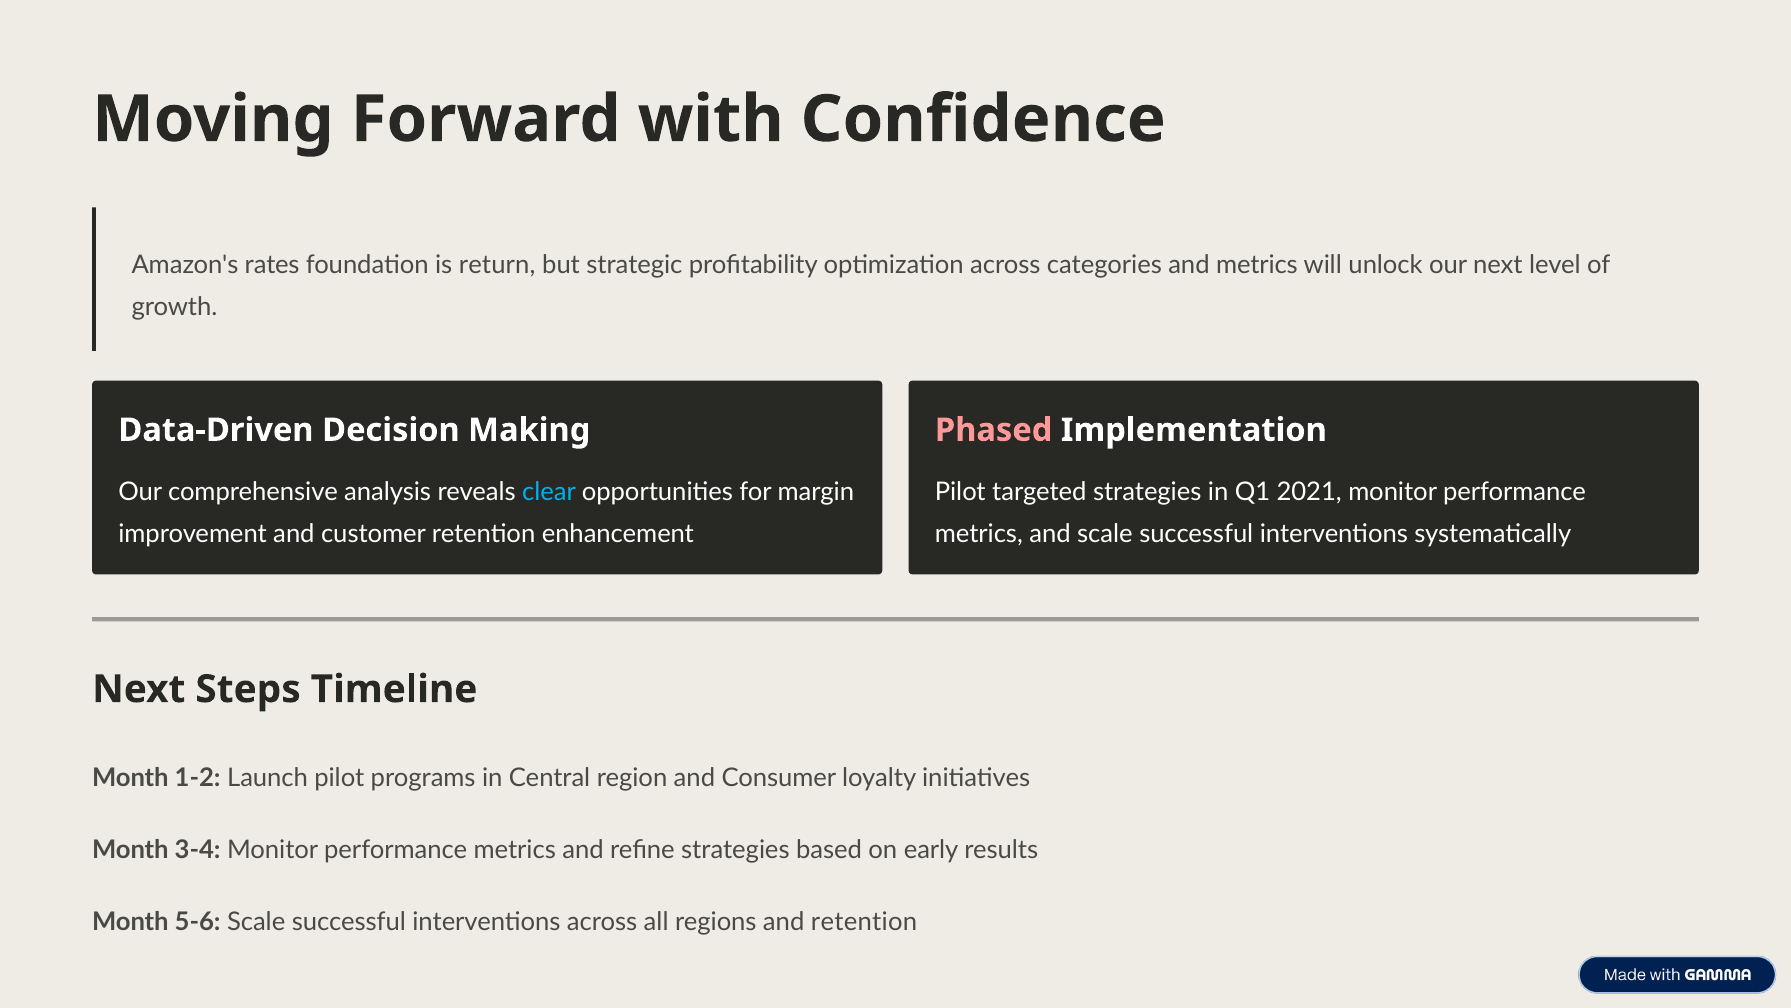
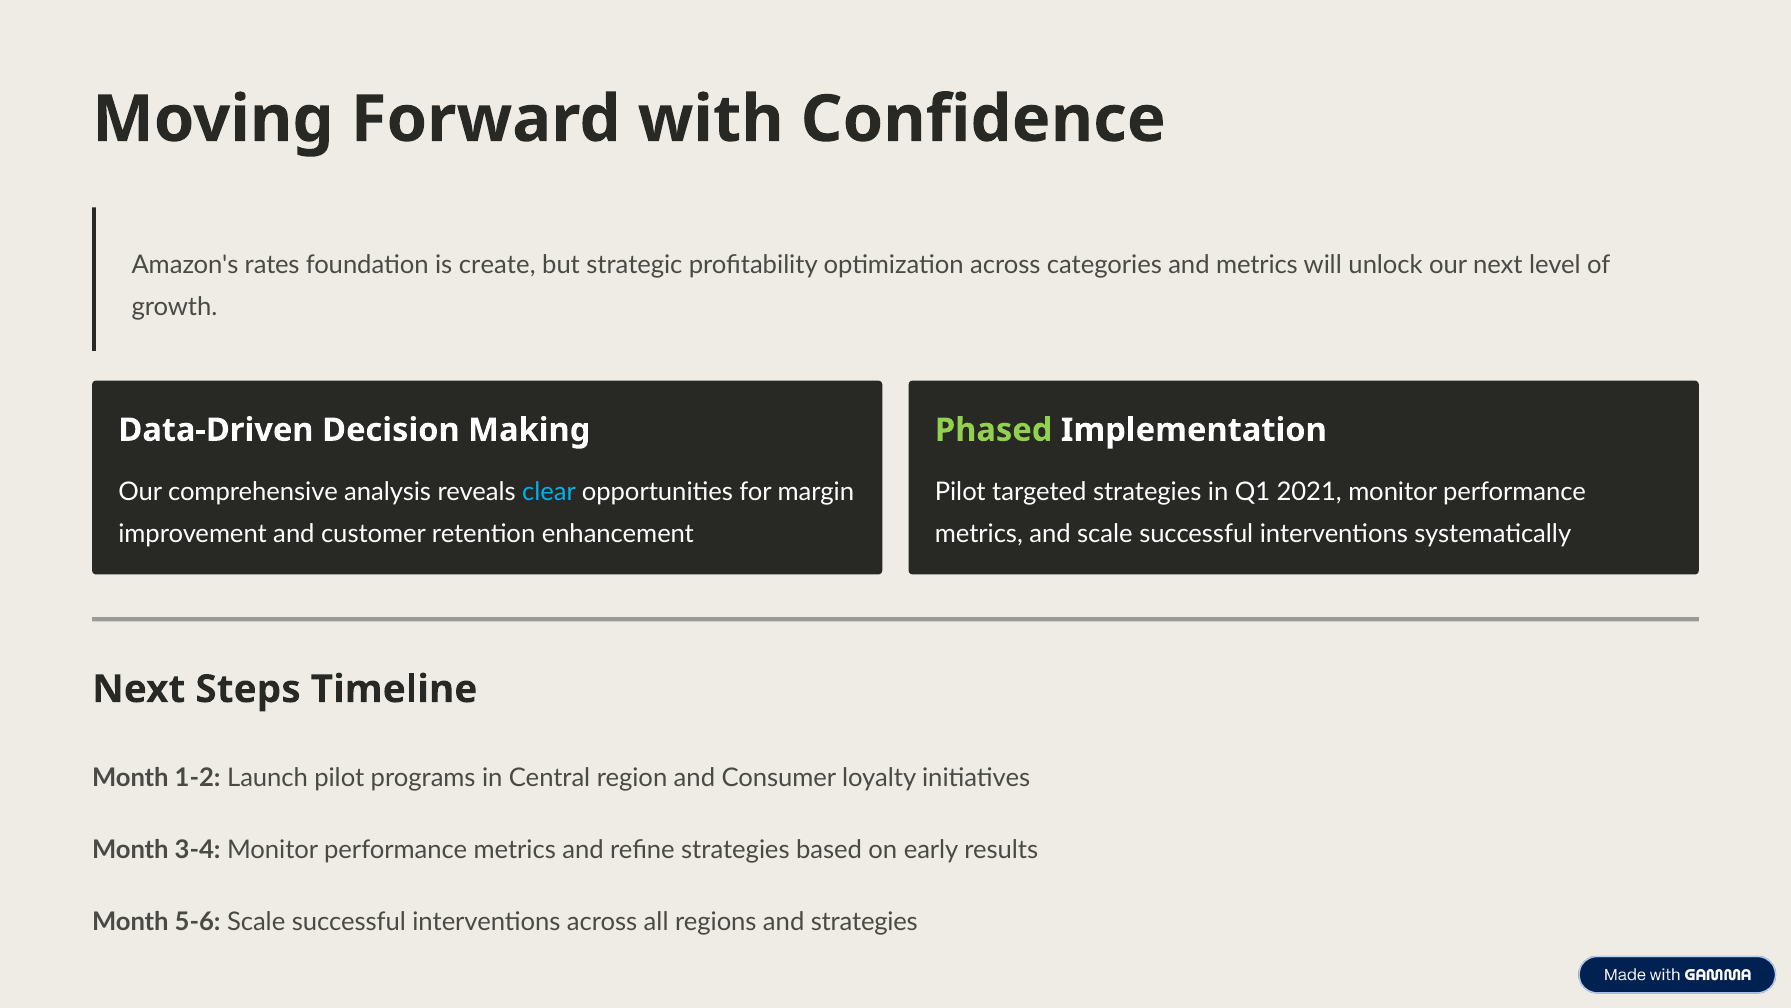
return: return -> create
Phased colour: pink -> light green
and retention: retention -> strategies
